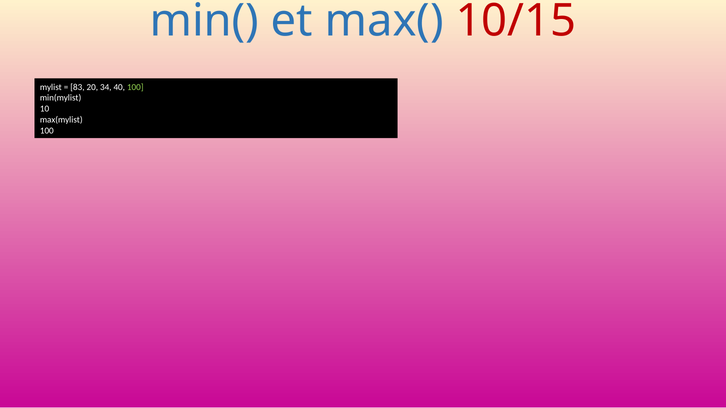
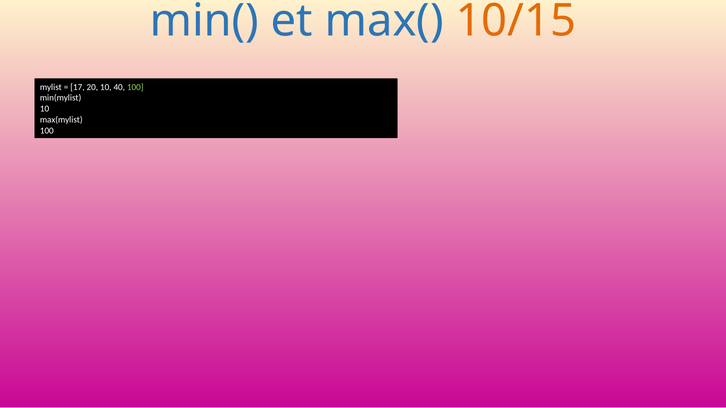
10/15 colour: red -> orange
83: 83 -> 17
20 34: 34 -> 10
